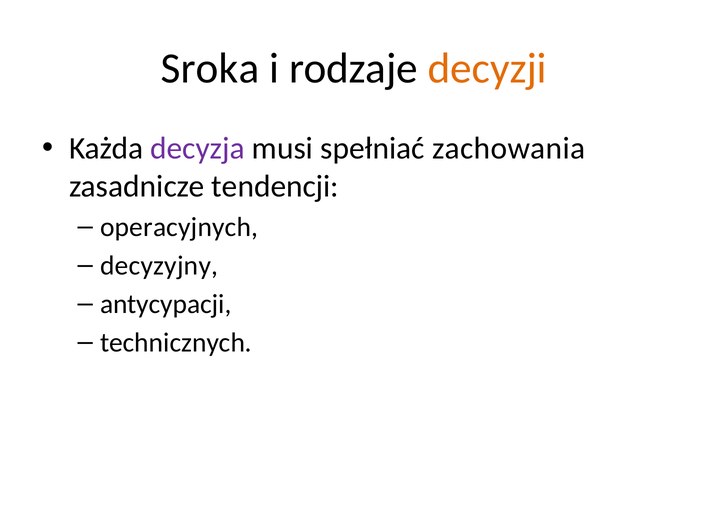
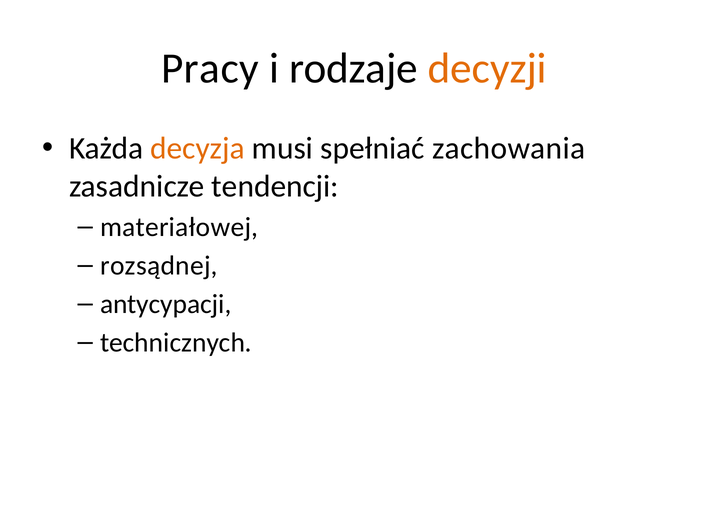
Sroka: Sroka -> Pracy
decyzja colour: purple -> orange
operacyjnych: operacyjnych -> materiałowej
decyzyjny: decyzyjny -> rozsądnej
